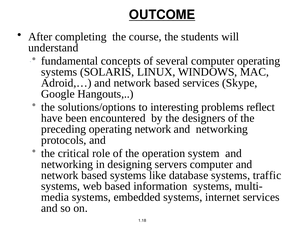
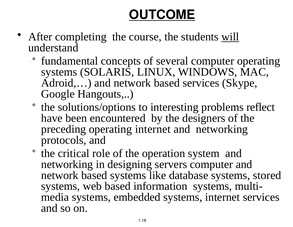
will underline: none -> present
operating network: network -> internet
traffic: traffic -> stored
